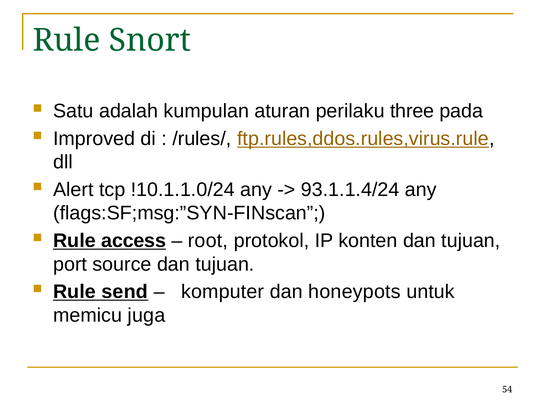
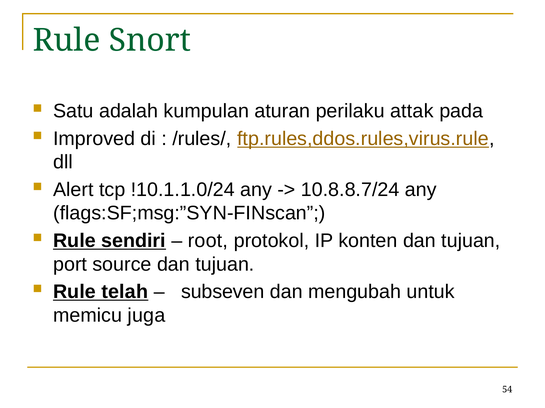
three: three -> attak
93.1.1.4/24: 93.1.1.4/24 -> 10.8.8.7/24
access: access -> sendiri
send: send -> telah
komputer: komputer -> subseven
honeypots: honeypots -> mengubah
